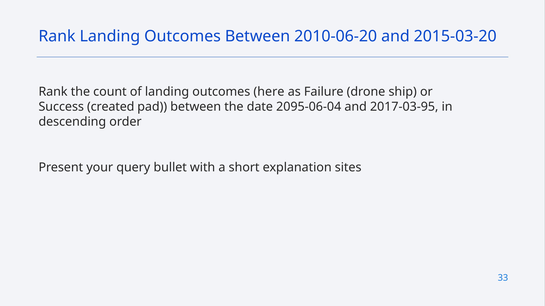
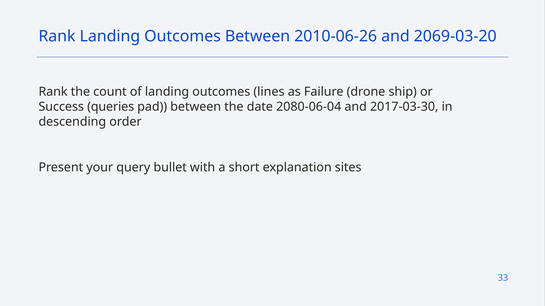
2010-06-20: 2010-06-20 -> 2010-06-26
2015-03-20: 2015-03-20 -> 2069-03-20
here: here -> lines
created: created -> queries
2095-06-04: 2095-06-04 -> 2080-06-04
2017-03-95: 2017-03-95 -> 2017-03-30
